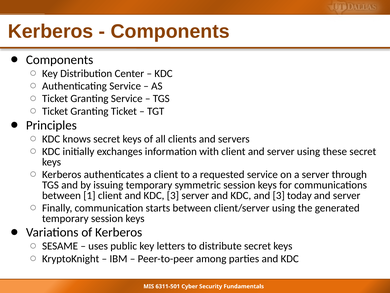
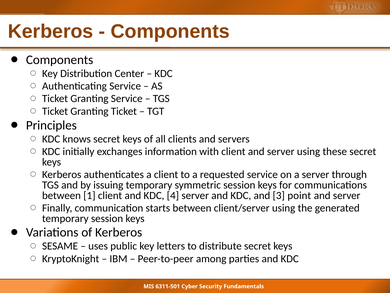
KDC 3: 3 -> 4
today: today -> point
